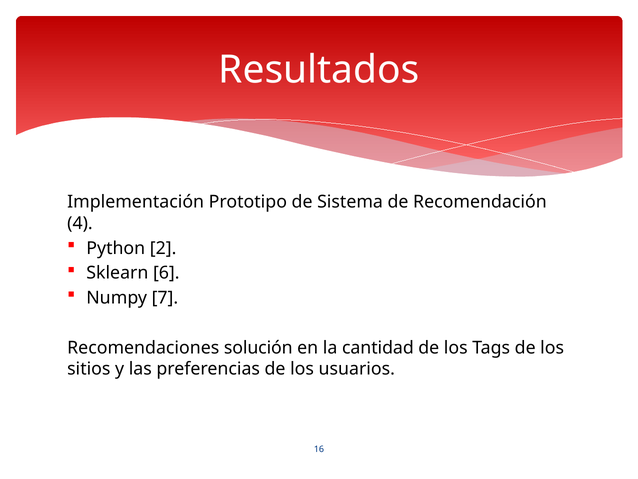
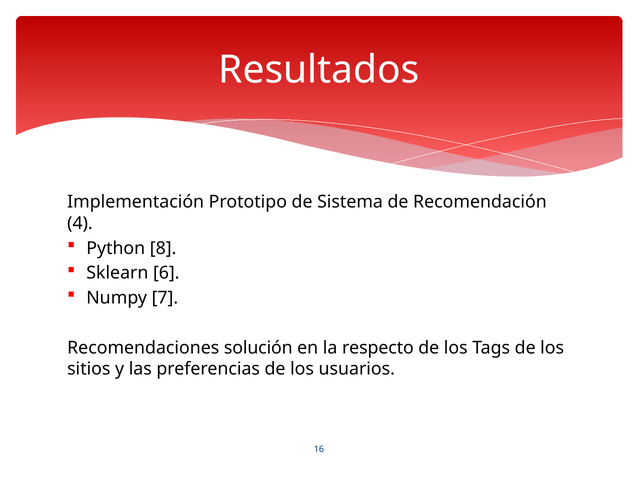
2: 2 -> 8
cantidad: cantidad -> respecto
